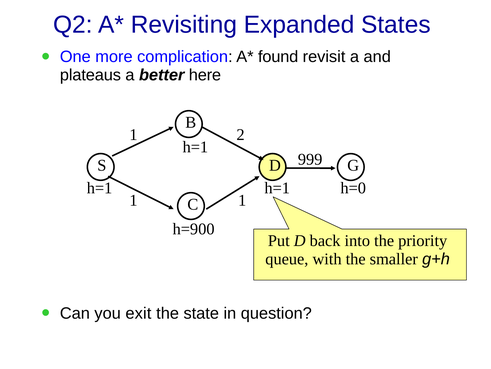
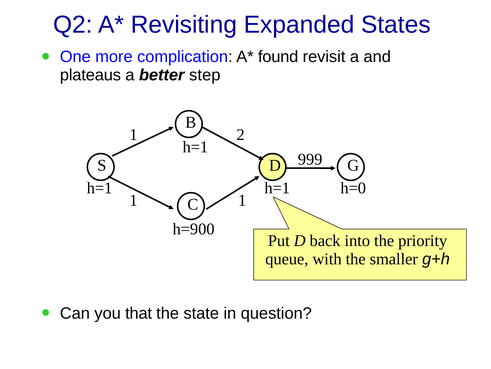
here: here -> step
exit: exit -> that
